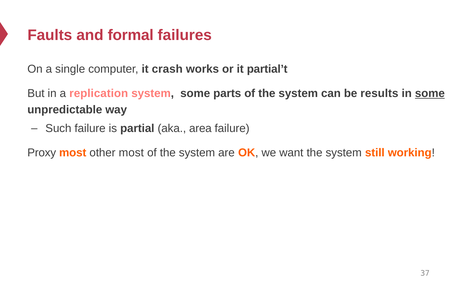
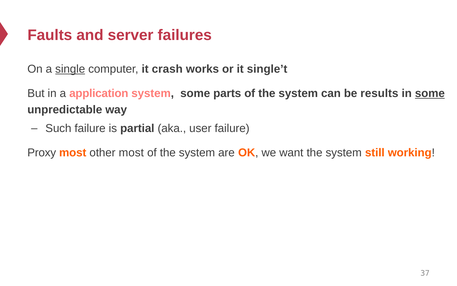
formal: formal -> server
single underline: none -> present
partial’t: partial’t -> single’t
replication: replication -> application
area: area -> user
